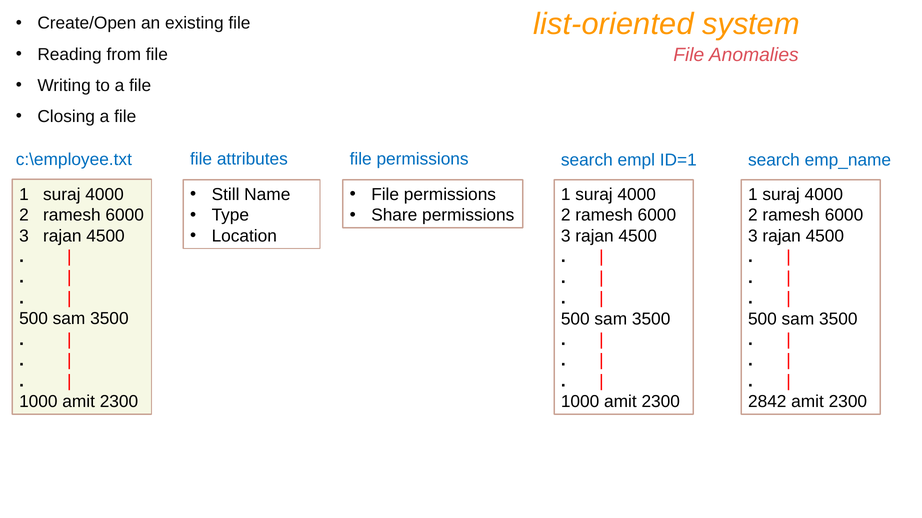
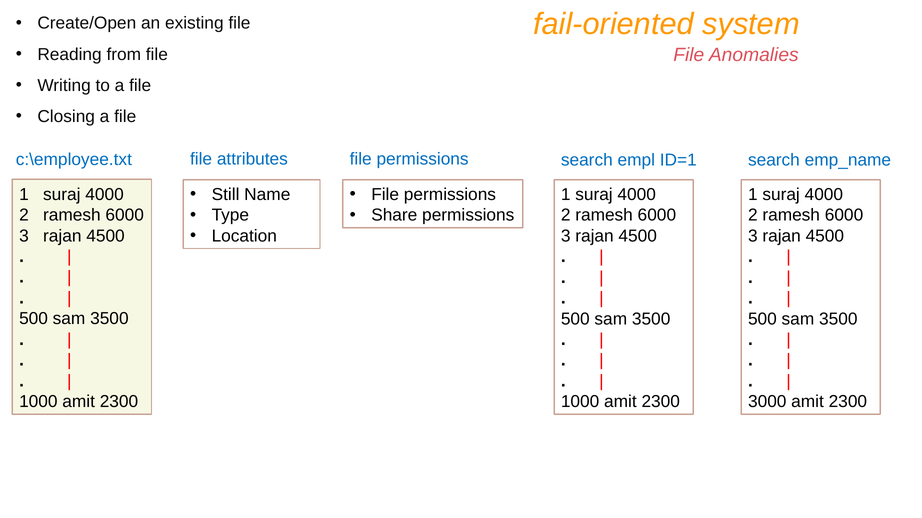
list-oriented: list-oriented -> fail-oriented
2842: 2842 -> 3000
